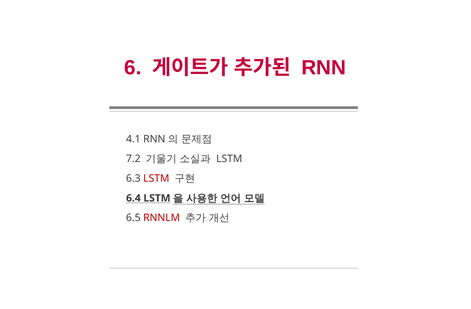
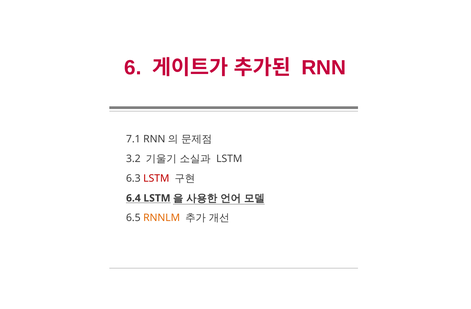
4.1: 4.1 -> 7.1
7.2: 7.2 -> 3.2
RNNLM colour: red -> orange
